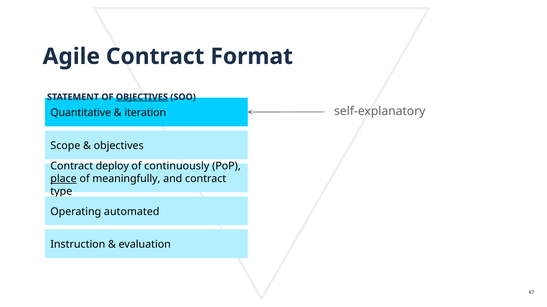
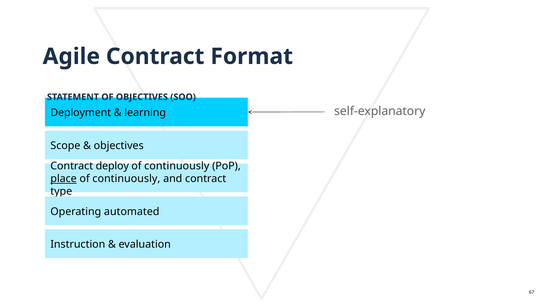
OBJECTIVES at (142, 97) underline: present -> none
Quantitative: Quantitative -> Deployment
iteration: iteration -> learning
meaningfully at (126, 179): meaningfully -> continuously
